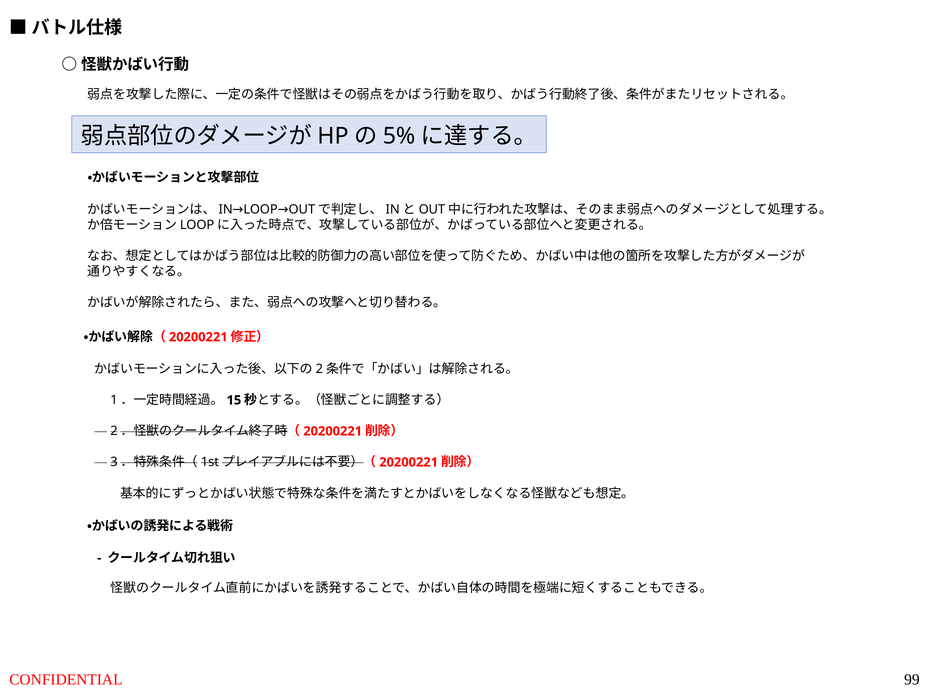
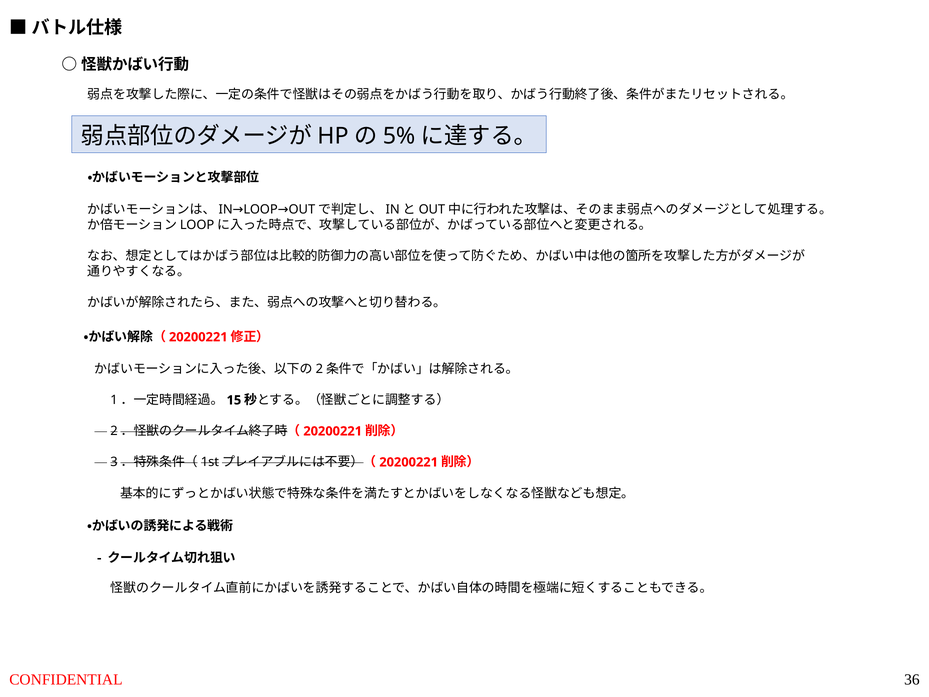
99: 99 -> 36
